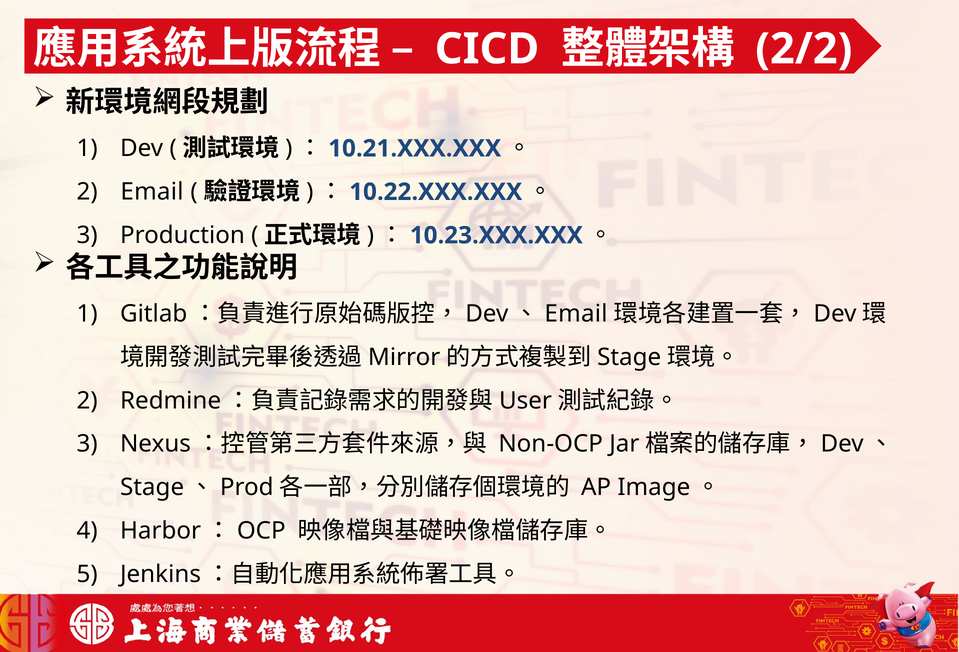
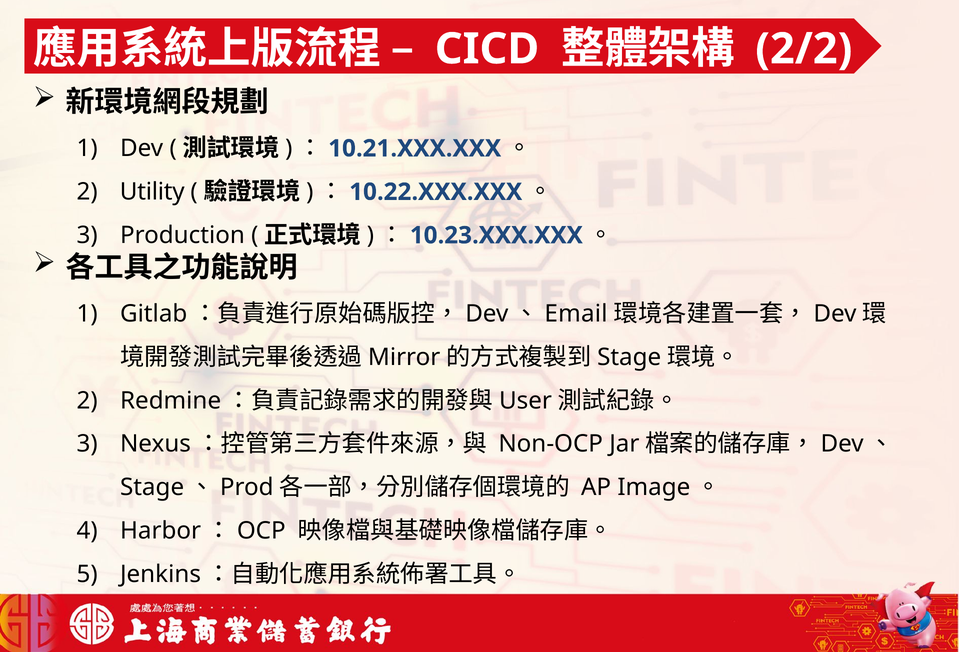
Email at (152, 192): Email -> Utility
